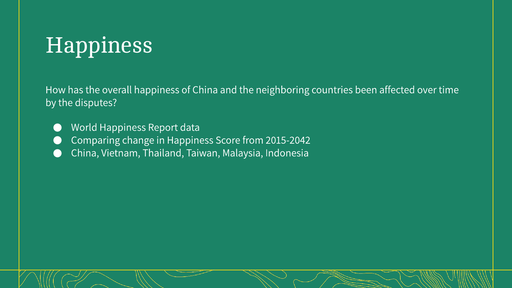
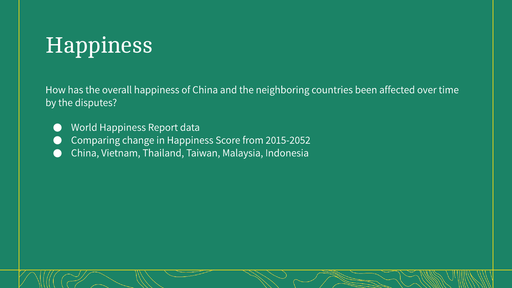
2015-2042: 2015-2042 -> 2015-2052
